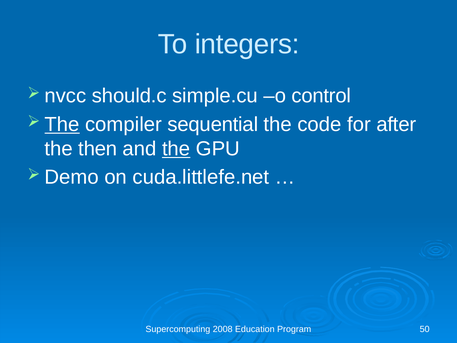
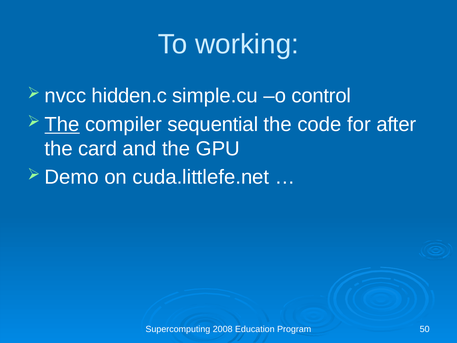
integers: integers -> working
should.c: should.c -> hidden.c
then: then -> card
the at (176, 149) underline: present -> none
